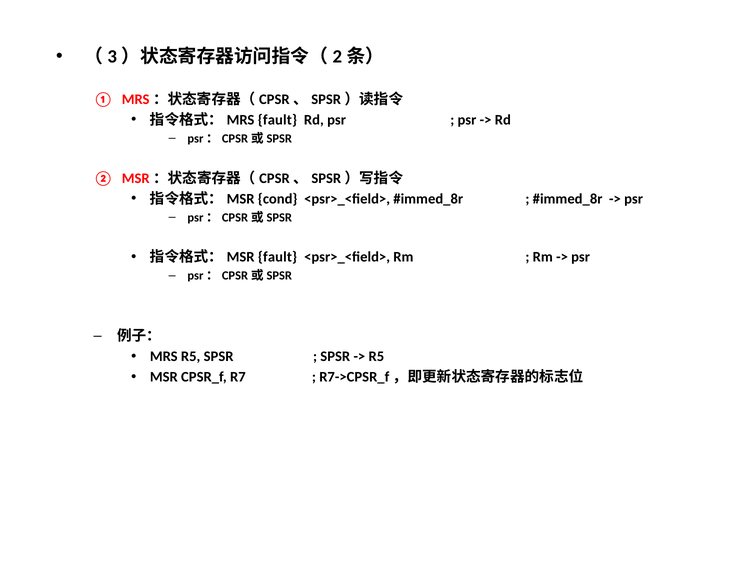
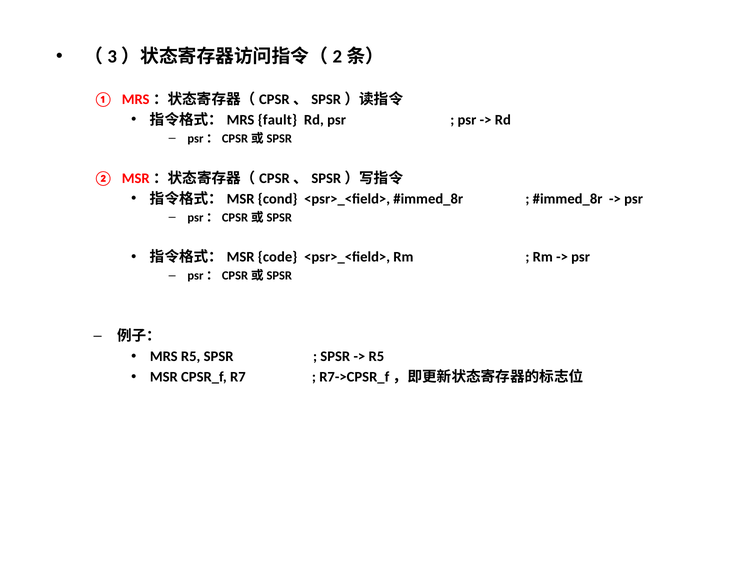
fault at (278, 257): fault -> code
